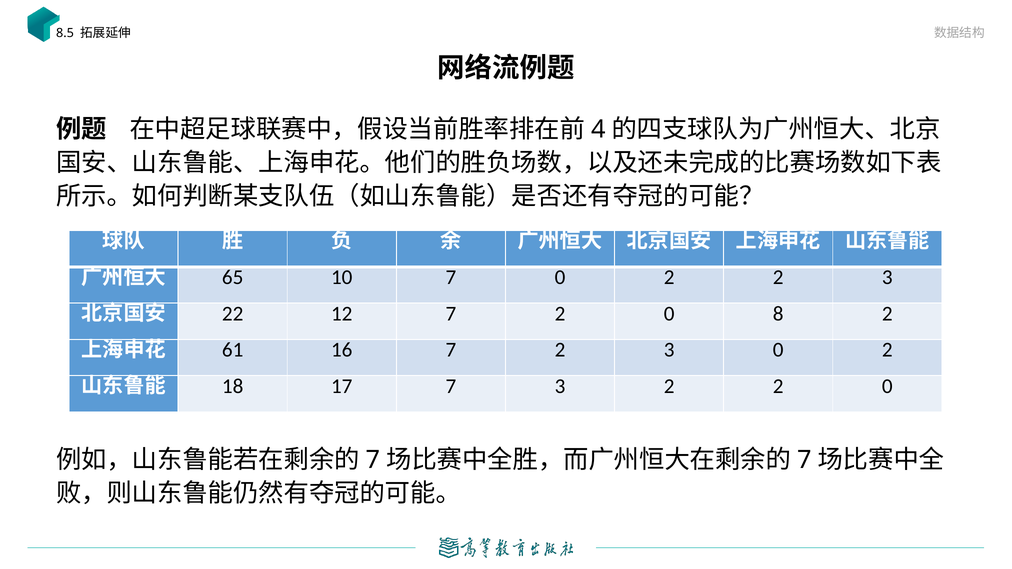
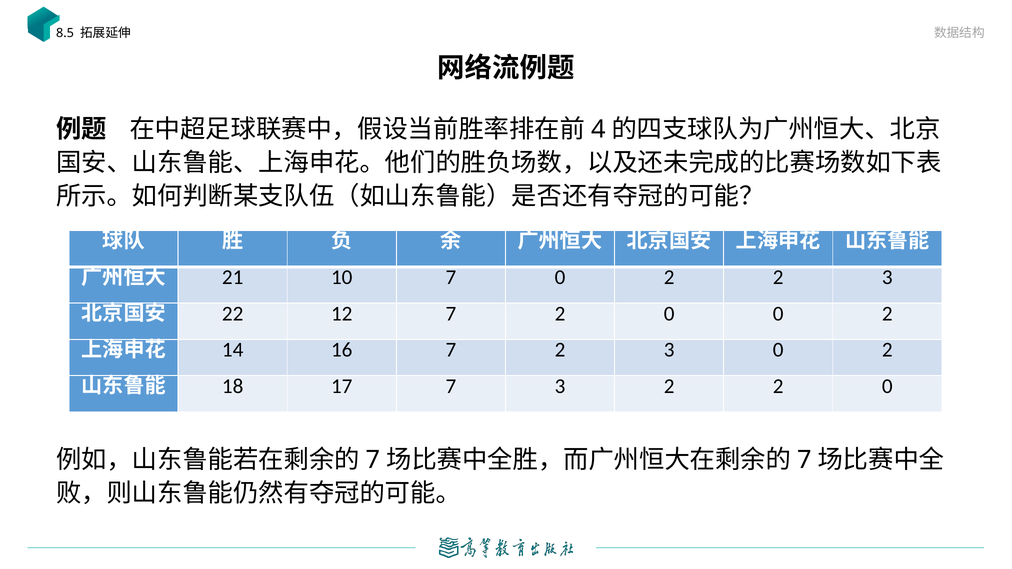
65: 65 -> 21
0 8: 8 -> 0
61: 61 -> 14
